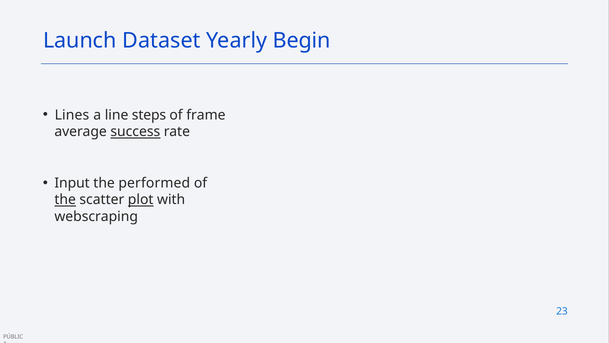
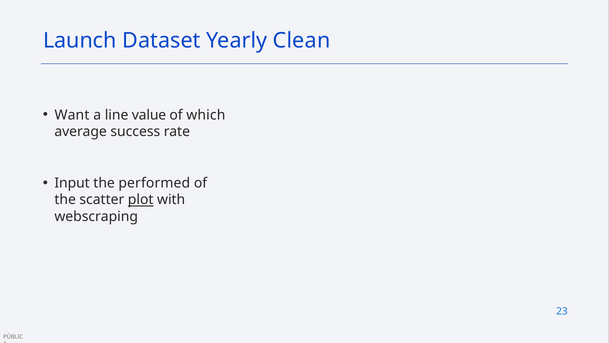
Begin: Begin -> Clean
Lines: Lines -> Want
steps: steps -> value
frame: frame -> which
success underline: present -> none
the at (65, 200) underline: present -> none
